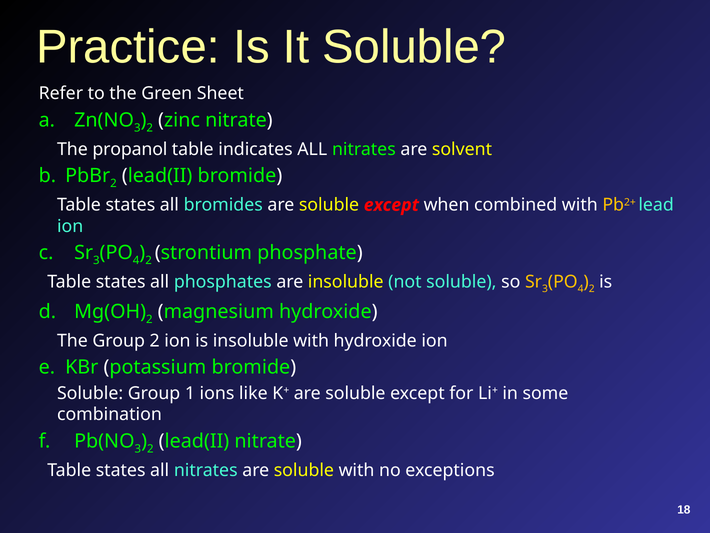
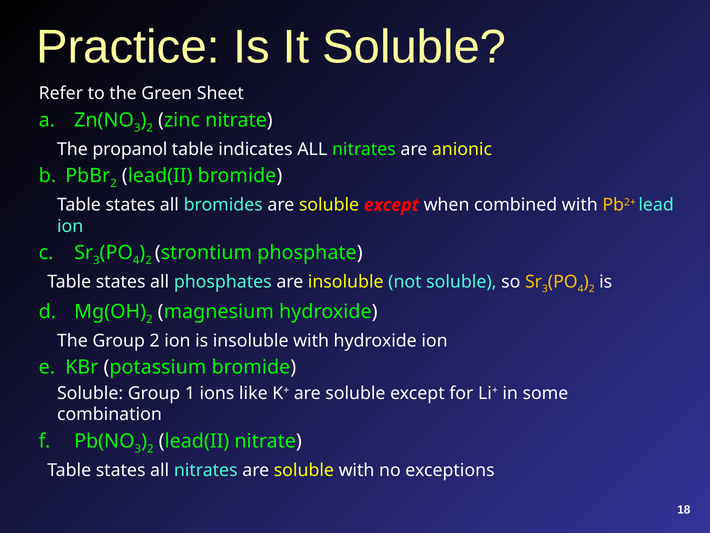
solvent: solvent -> anionic
